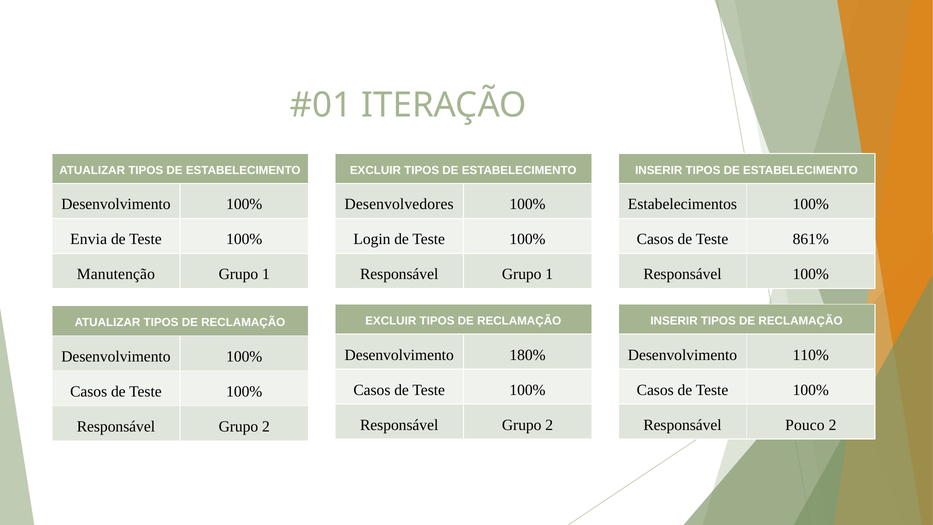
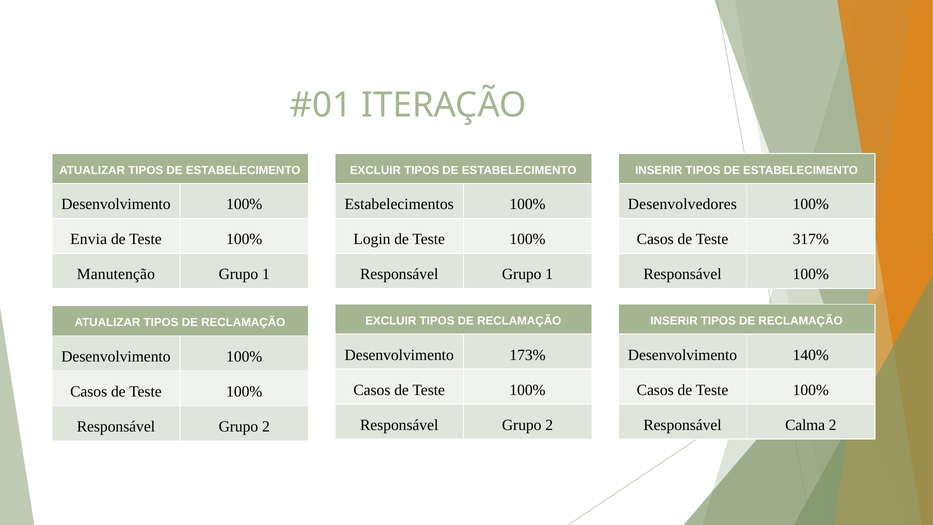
Desenvolvedores: Desenvolvedores -> Estabelecimentos
Estabelecimentos: Estabelecimentos -> Desenvolvedores
861%: 861% -> 317%
180%: 180% -> 173%
110%: 110% -> 140%
Pouco: Pouco -> Calma
